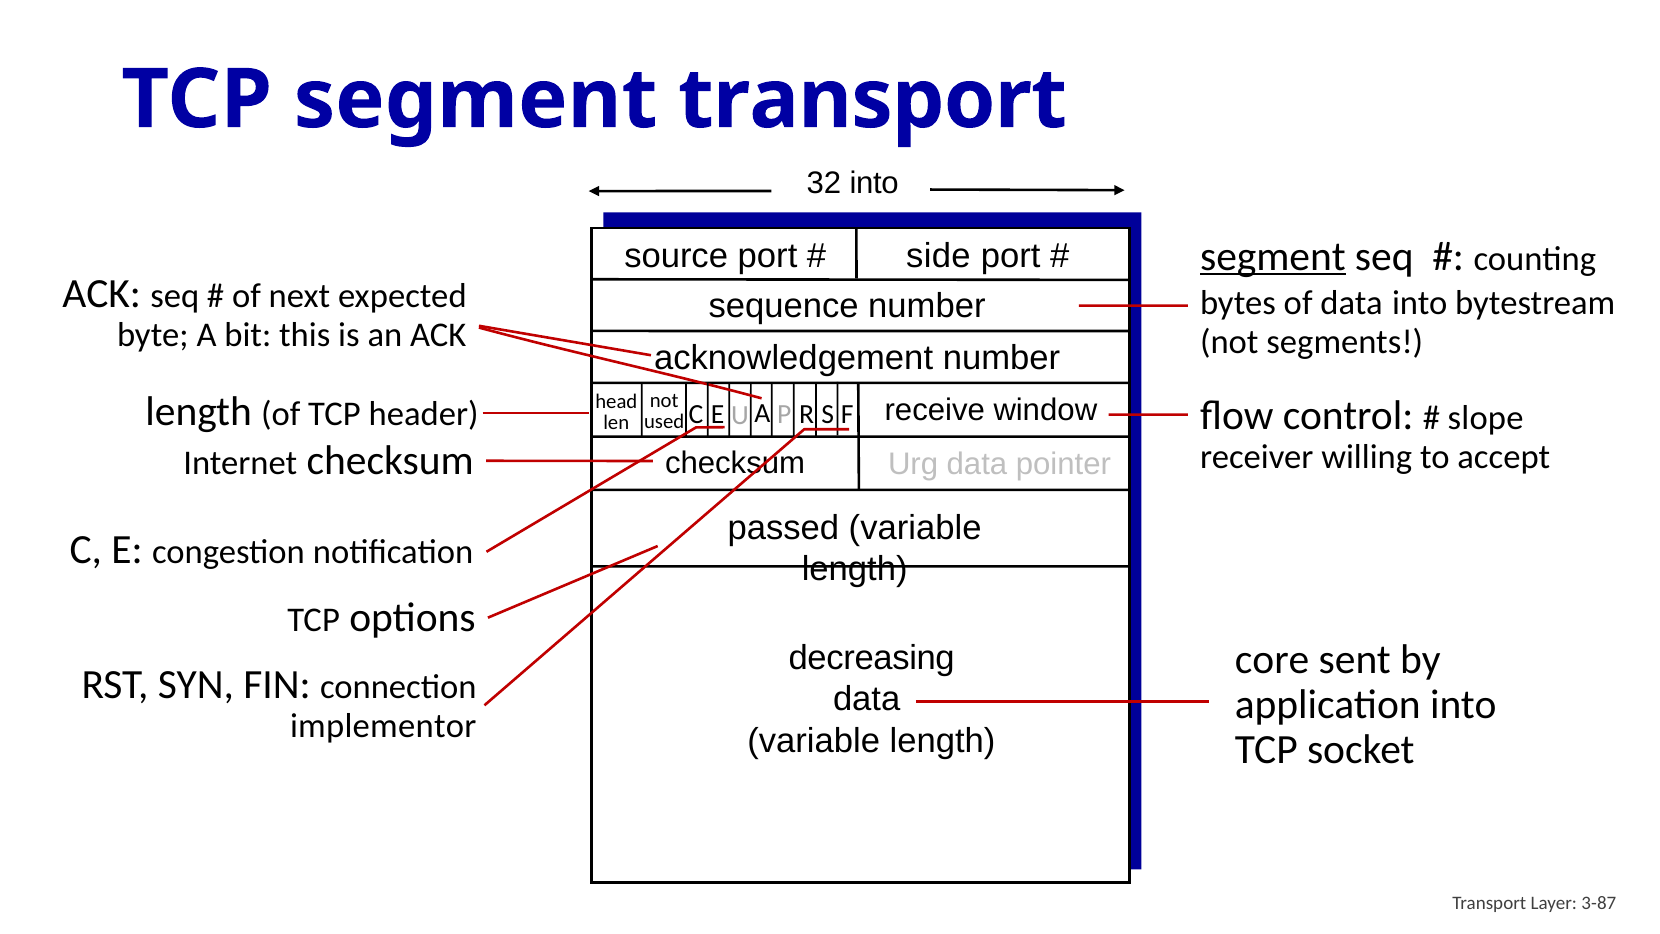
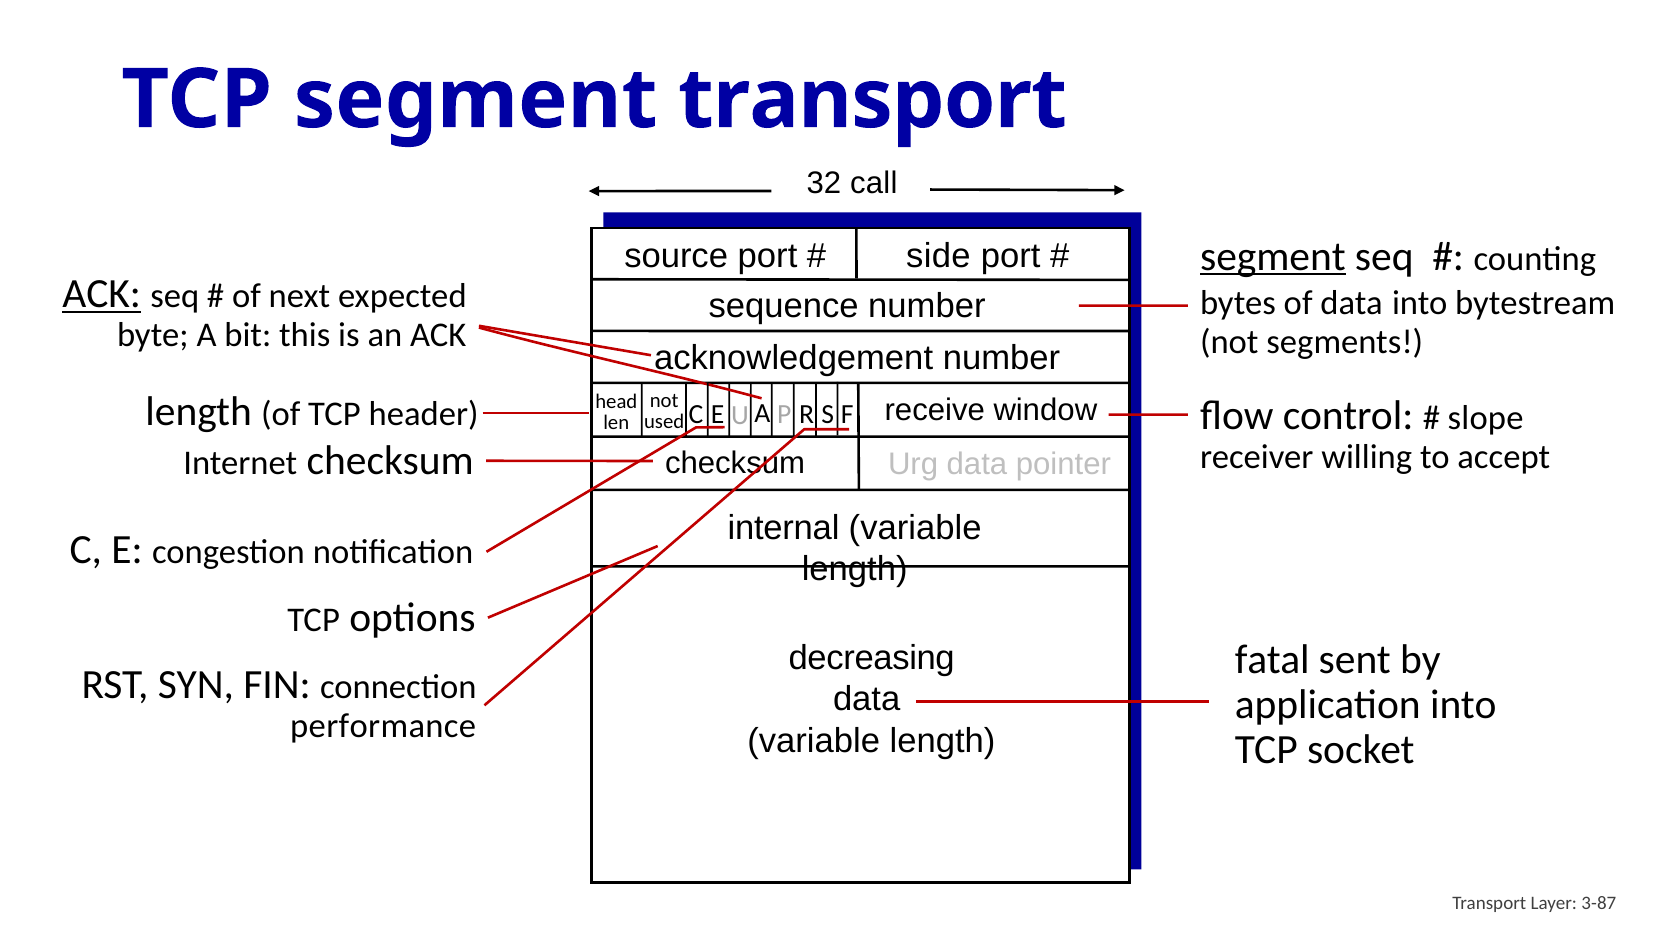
32 into: into -> call
ACK at (102, 294) underline: none -> present
passed: passed -> internal
core: core -> fatal
implementor: implementor -> performance
